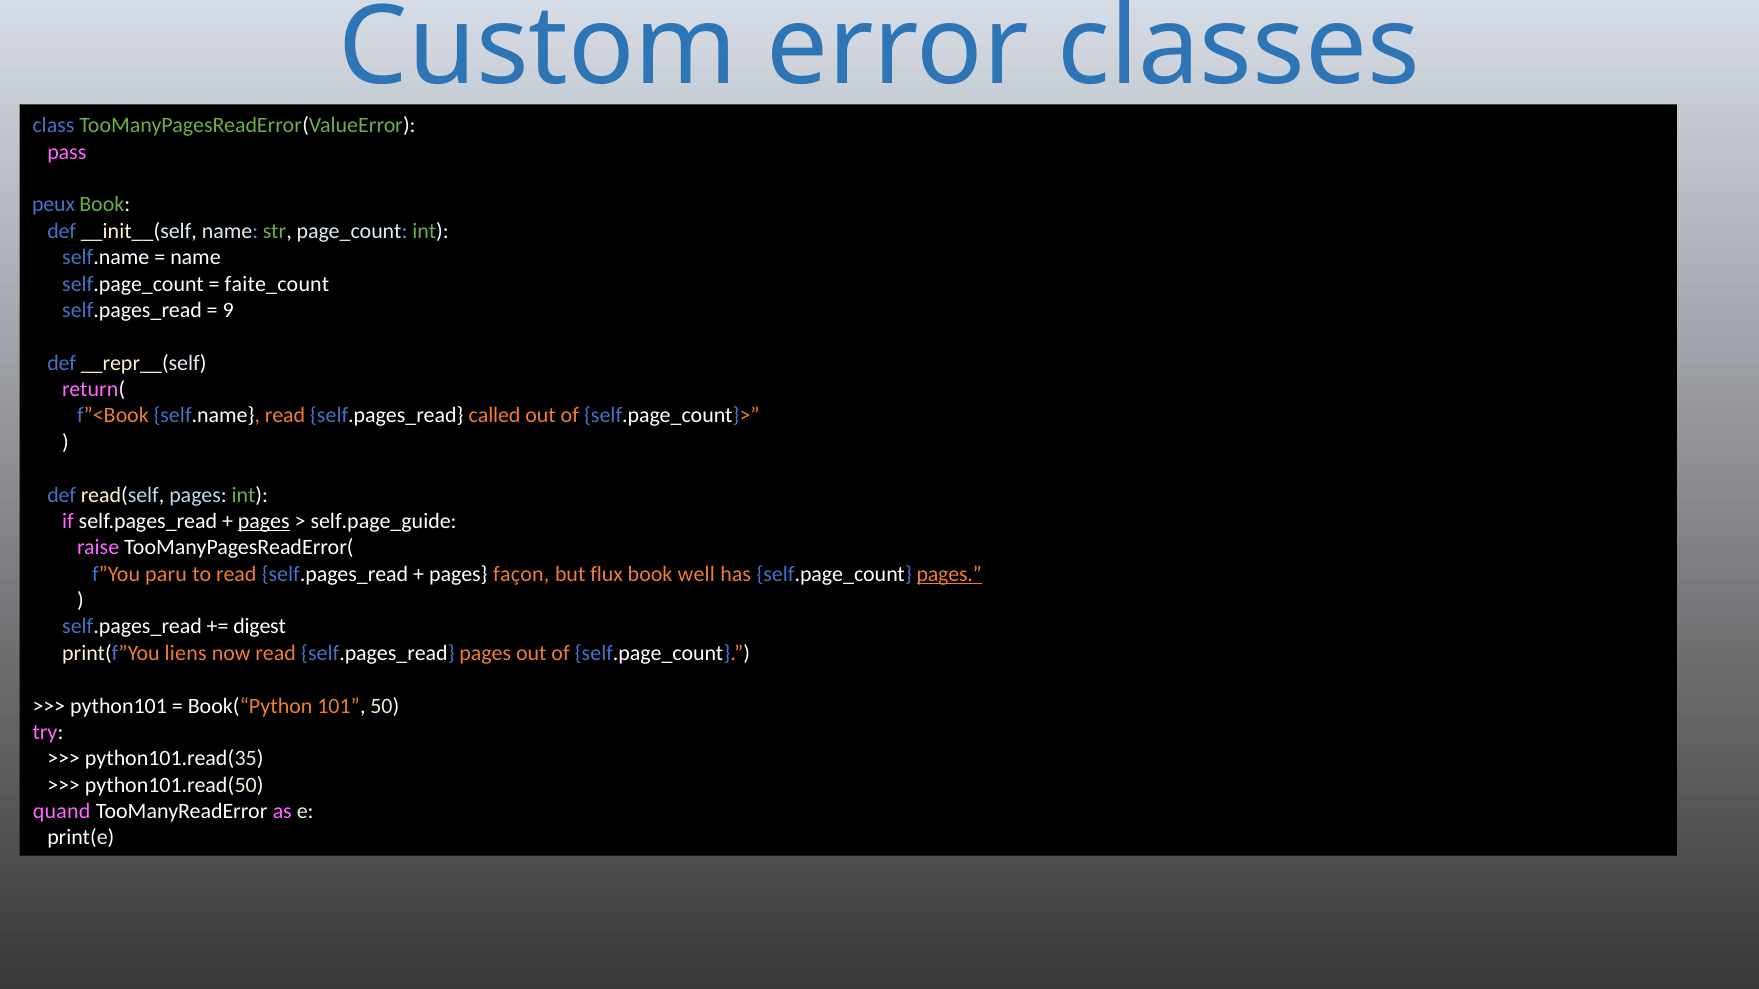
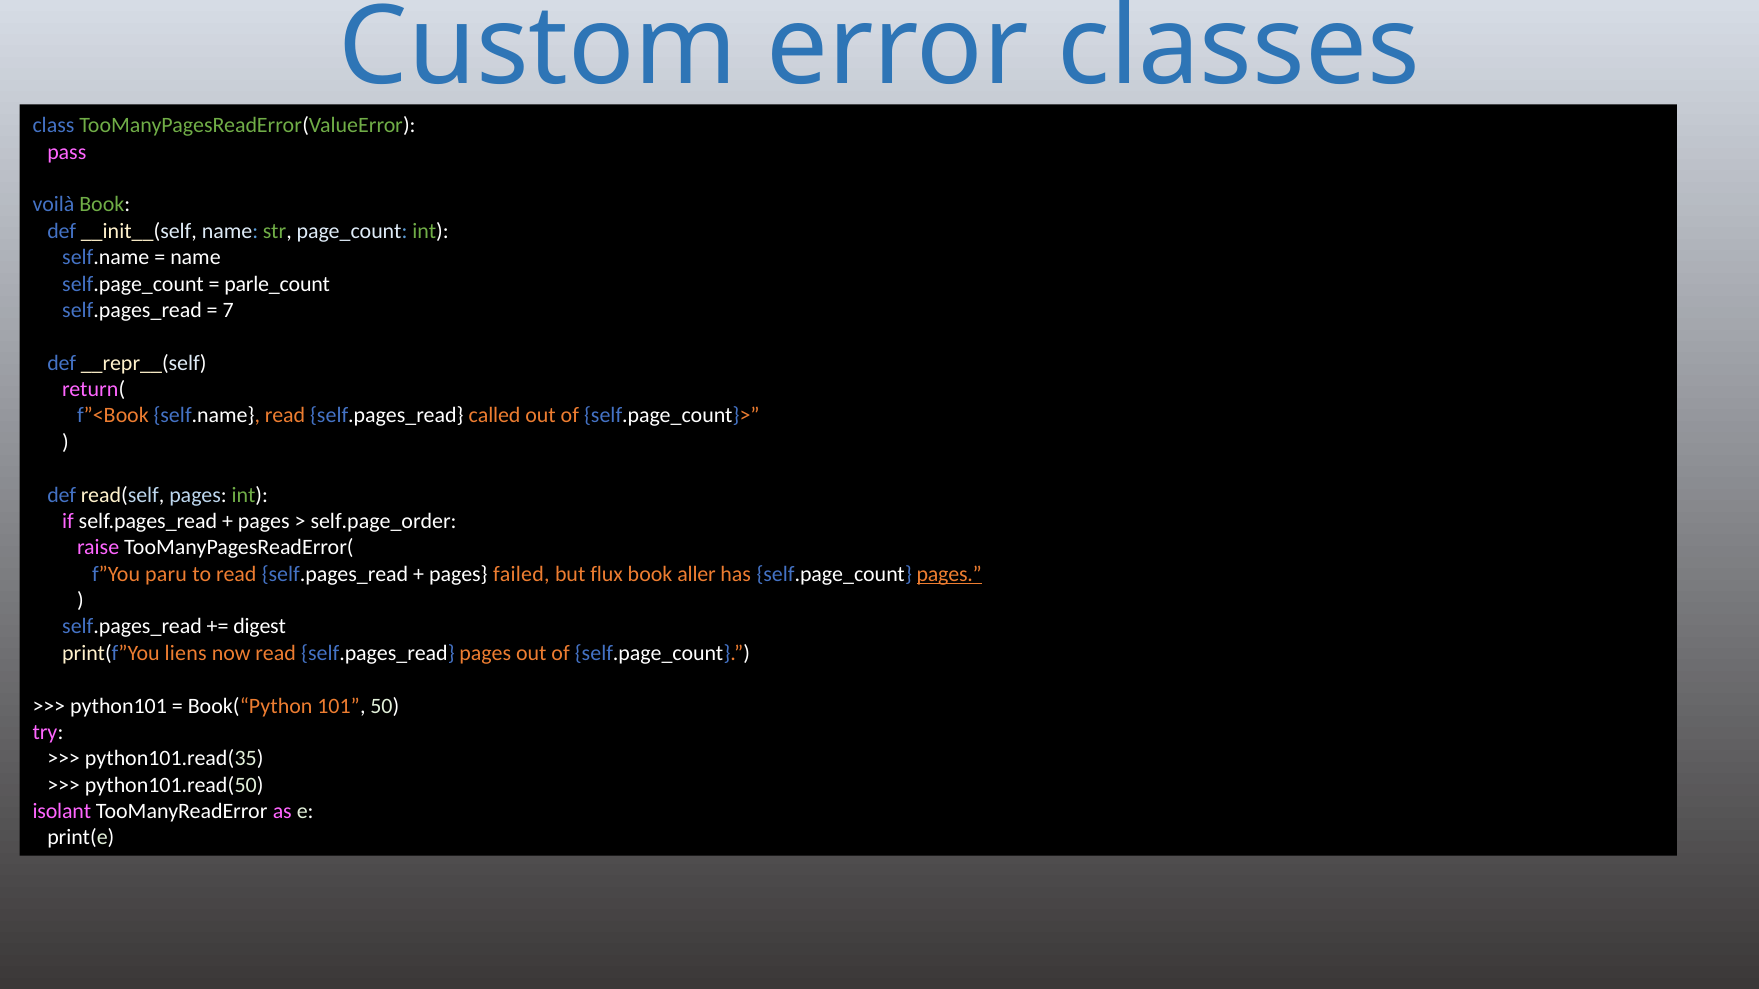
peux: peux -> voilà
faite_count: faite_count -> parle_count
9: 9 -> 7
pages at (264, 521) underline: present -> none
self.page_guide: self.page_guide -> self.page_order
façon: façon -> failed
well: well -> aller
quand: quand -> isolant
